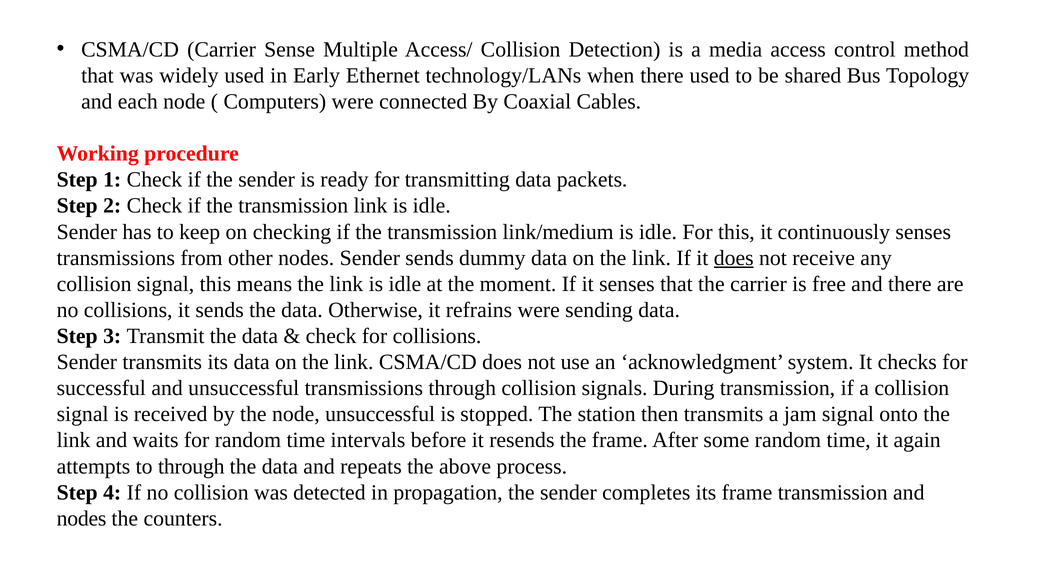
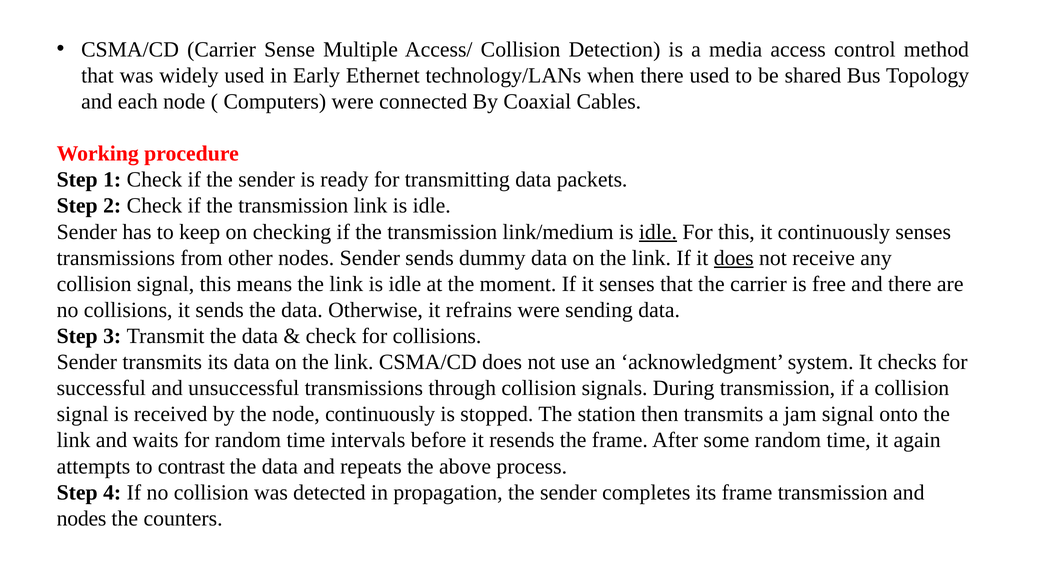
idle at (658, 232) underline: none -> present
node unsuccessful: unsuccessful -> continuously
to through: through -> contrast
